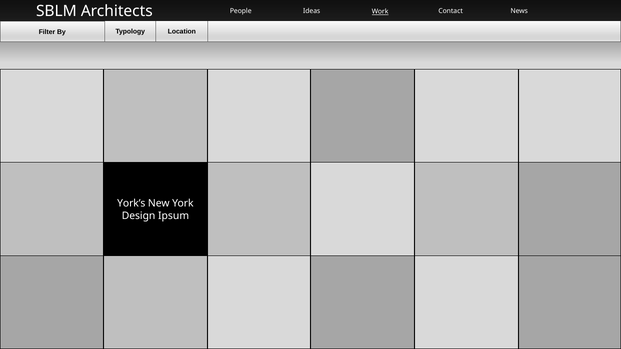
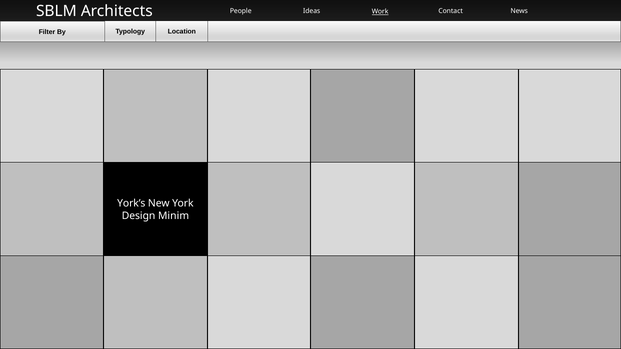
Ipsum: Ipsum -> Minim
